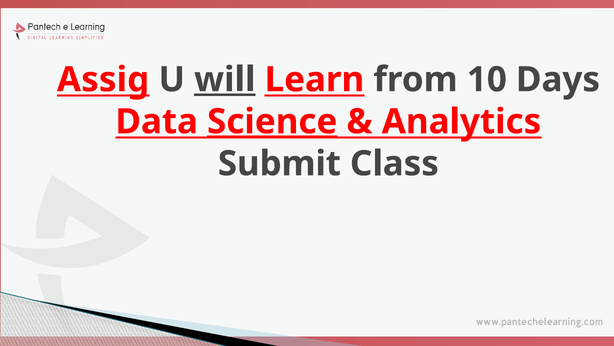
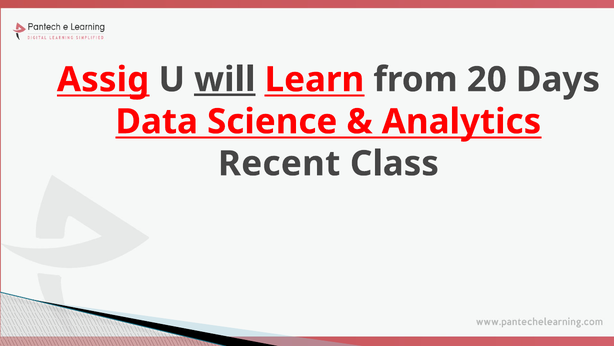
10: 10 -> 20
Science underline: present -> none
Submit: Submit -> Recent
